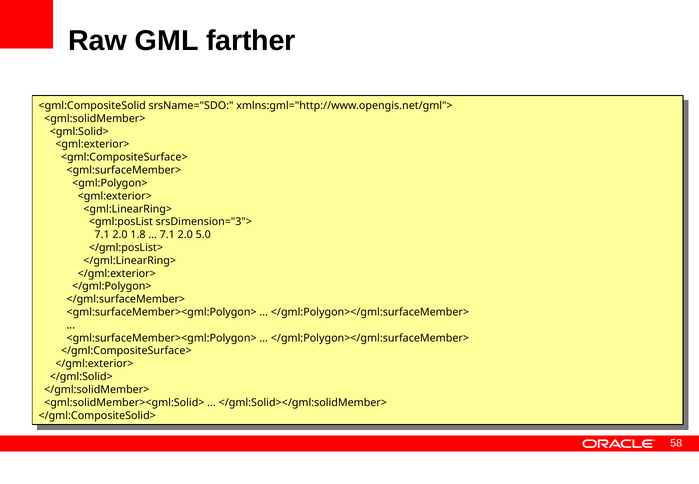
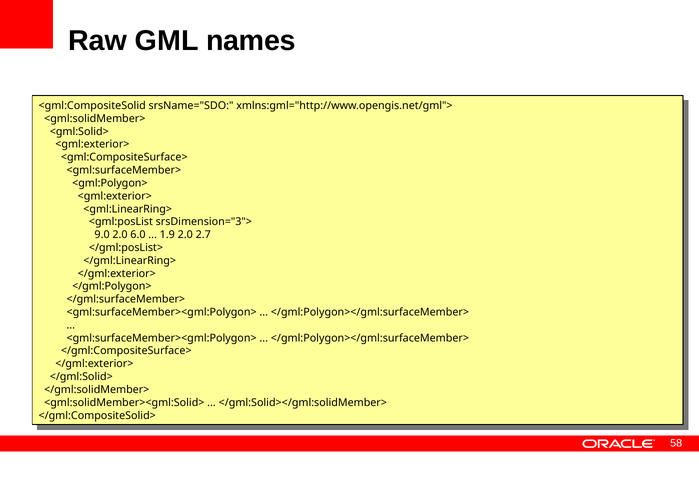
farther: farther -> names
7.1 at (102, 235): 7.1 -> 9.0
1.8: 1.8 -> 6.0
7.1 at (167, 235): 7.1 -> 1.9
5.0: 5.0 -> 2.7
